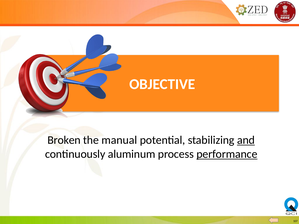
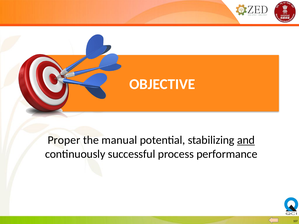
Broken: Broken -> Proper
aluminum: aluminum -> successful
performance underline: present -> none
